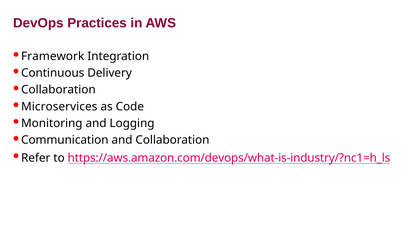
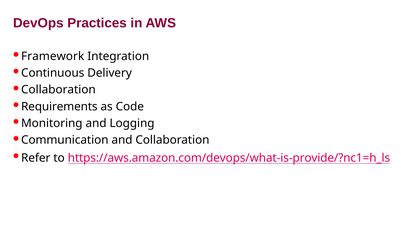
Microservices: Microservices -> Requirements
https://aws.amazon.com/devops/what-is-industry/?nc1=h_ls: https://aws.amazon.com/devops/what-is-industry/?nc1=h_ls -> https://aws.amazon.com/devops/what-is-provide/?nc1=h_ls
